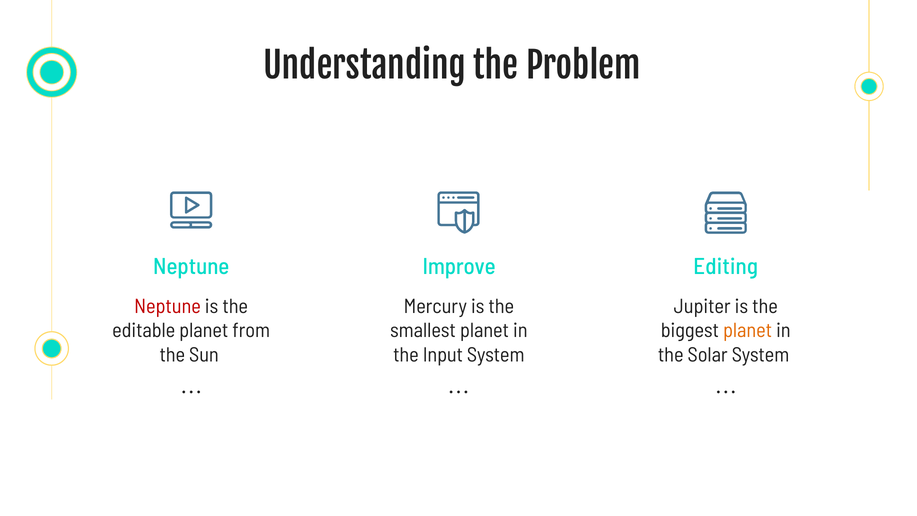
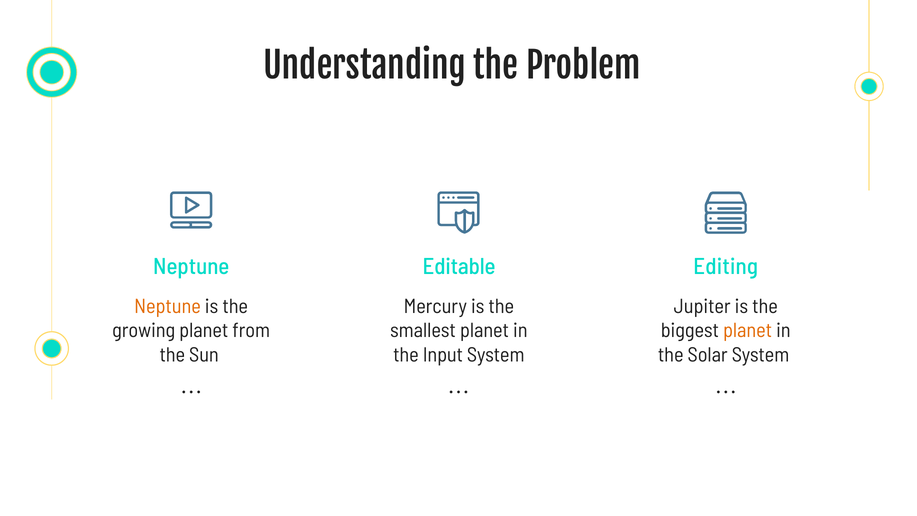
Improve: Improve -> Editable
Neptune at (168, 306) colour: red -> orange
editable: editable -> growing
